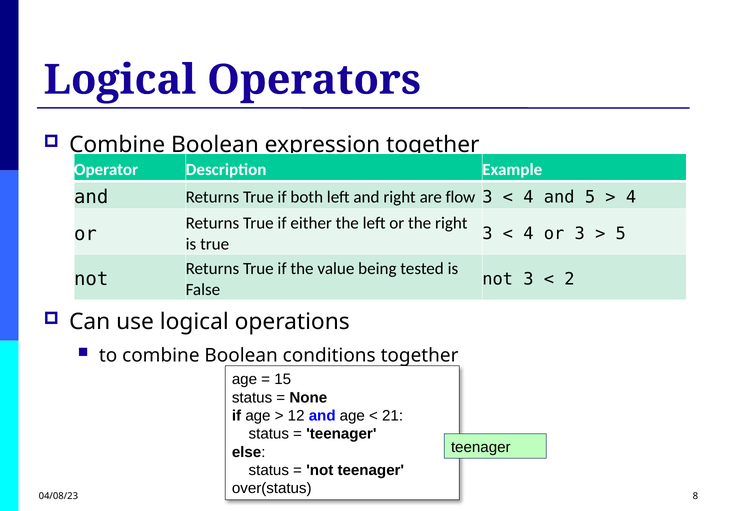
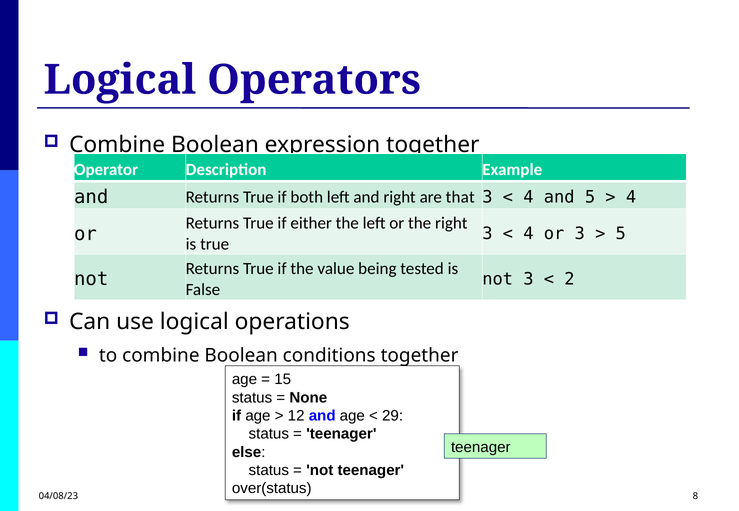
are flow: flow -> that
21: 21 -> 29
